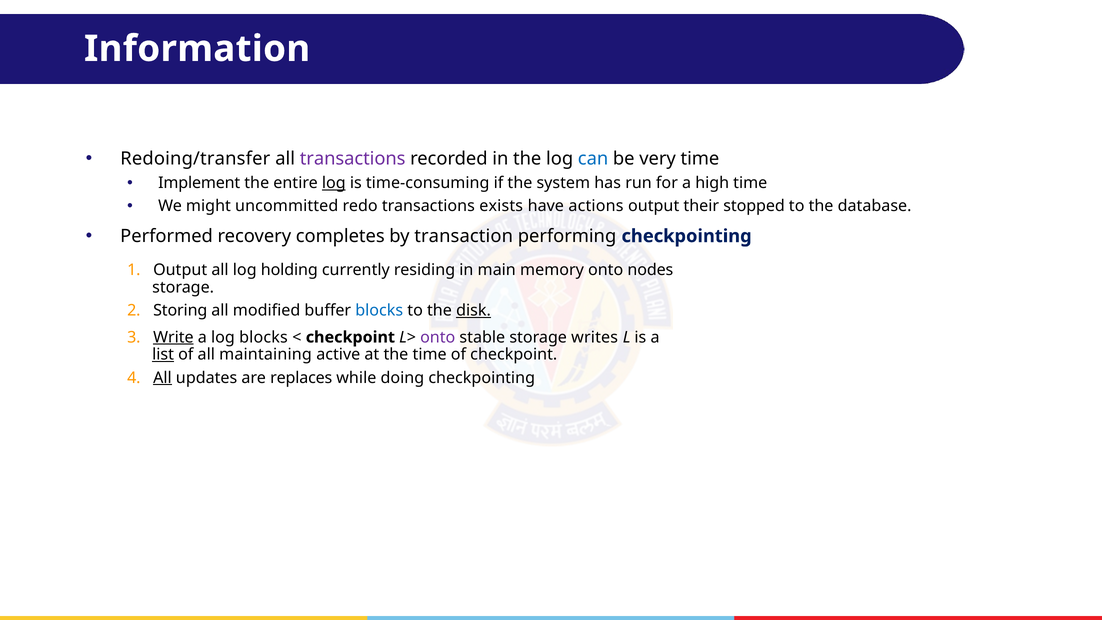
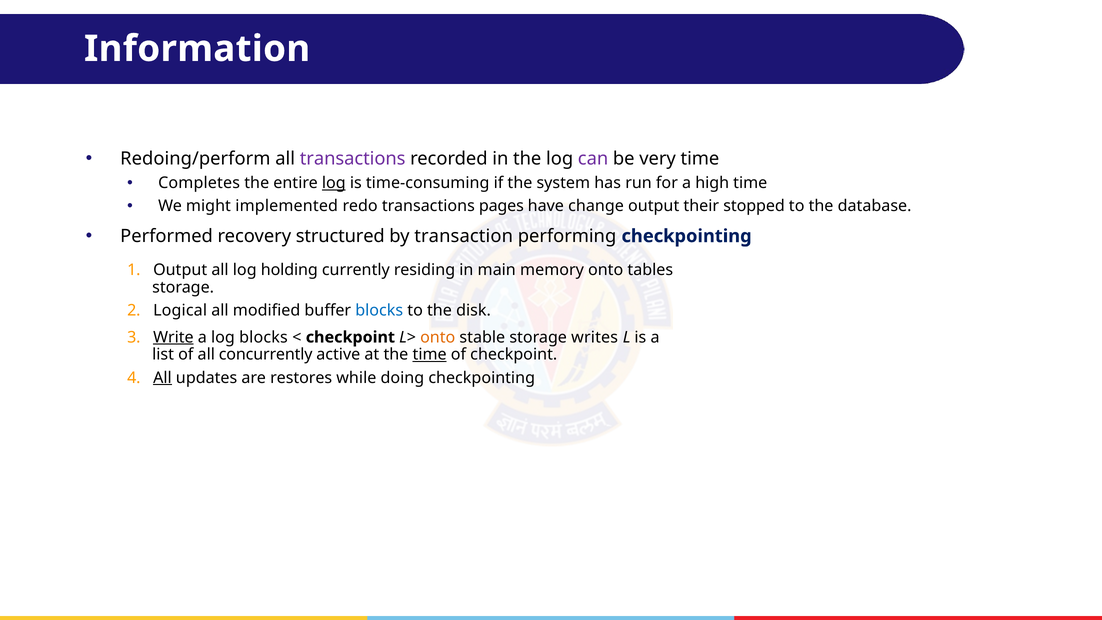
Redoing/transfer: Redoing/transfer -> Redoing/perform
can colour: blue -> purple
Implement: Implement -> Completes
uncommitted: uncommitted -> implemented
exists: exists -> pages
actions: actions -> change
completes: completes -> structured
nodes: nodes -> tables
Storing: Storing -> Logical
disk underline: present -> none
onto at (438, 337) colour: purple -> orange
list underline: present -> none
maintaining: maintaining -> concurrently
time at (430, 355) underline: none -> present
replaces: replaces -> restores
